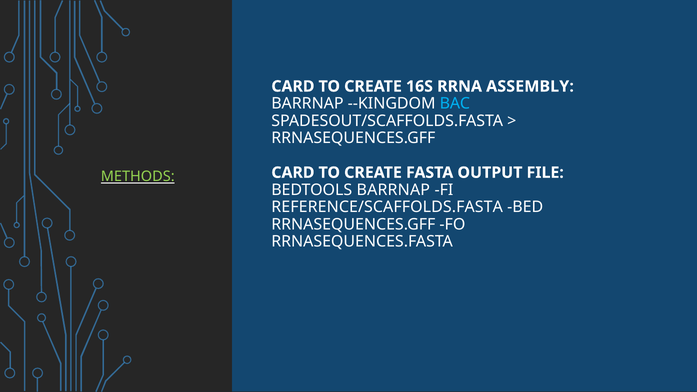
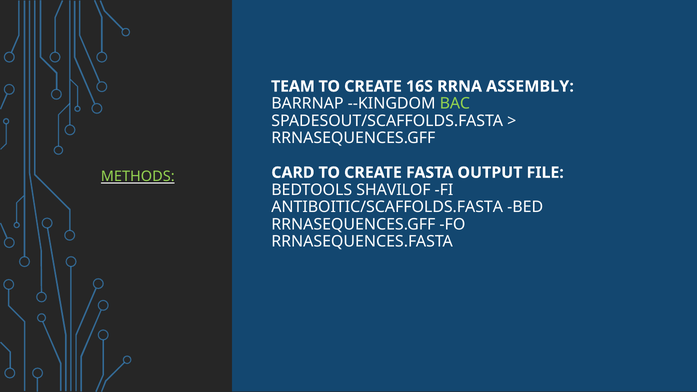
CARD at (293, 86): CARD -> TEAM
BAC colour: light blue -> light green
BEDTOOLS BARRNAP: BARRNAP -> SHAVILOF
REFERENCE/SCAFFOLDS.FASTA: REFERENCE/SCAFFOLDS.FASTA -> ANTIBOITIC/SCAFFOLDS.FASTA
